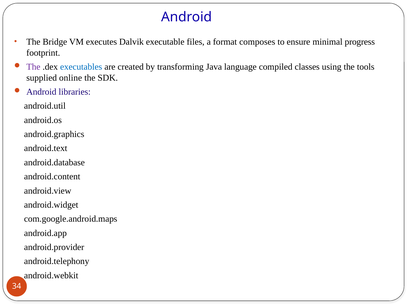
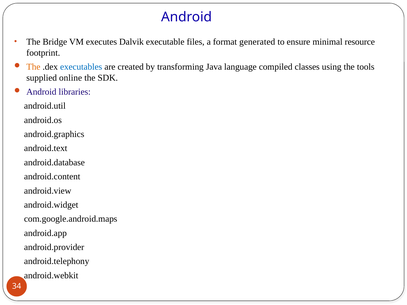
composes: composes -> generated
progress: progress -> resource
The at (33, 67) colour: purple -> orange
